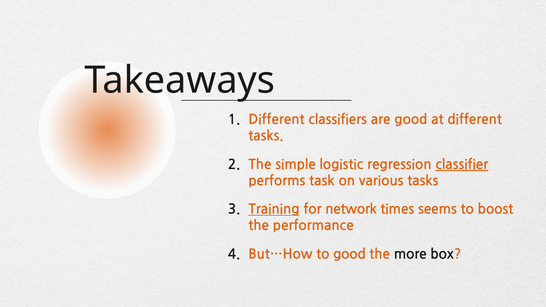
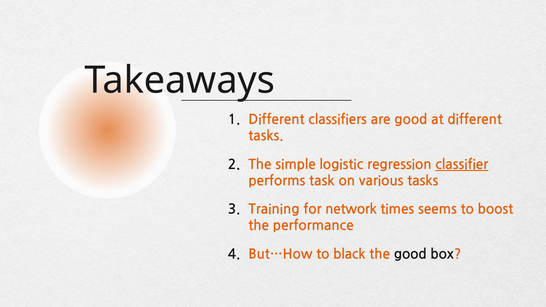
Training underline: present -> none
to good: good -> black
the more: more -> good
